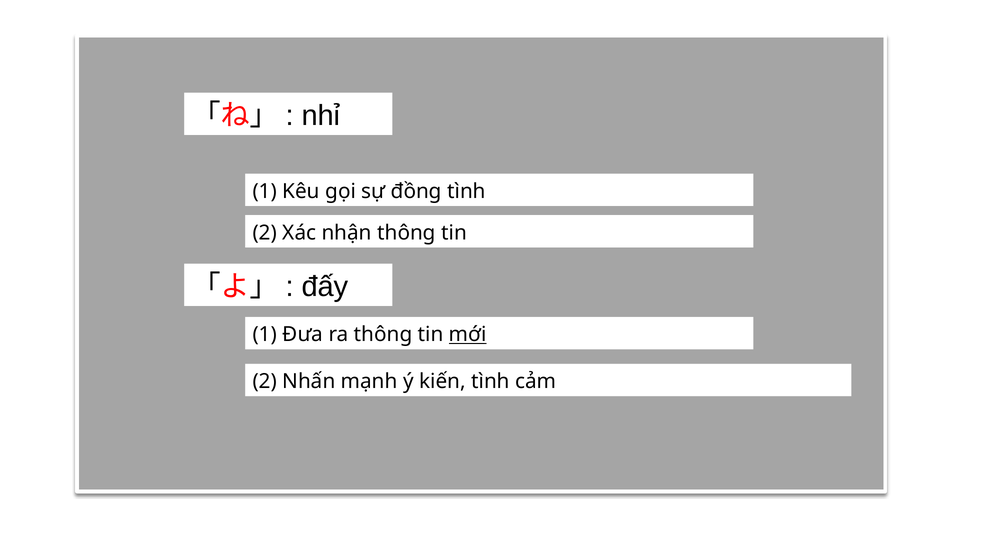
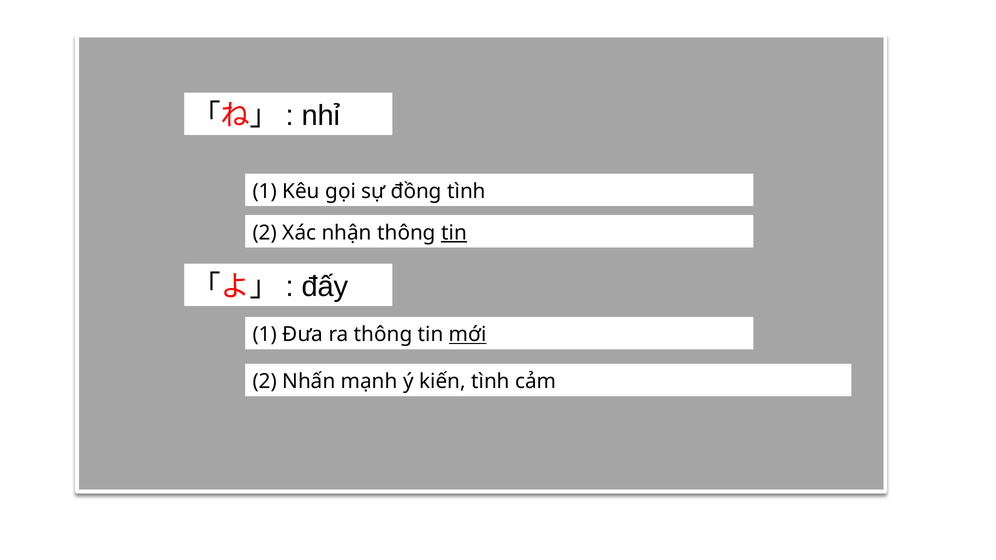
tin at (454, 233) underline: none -> present
